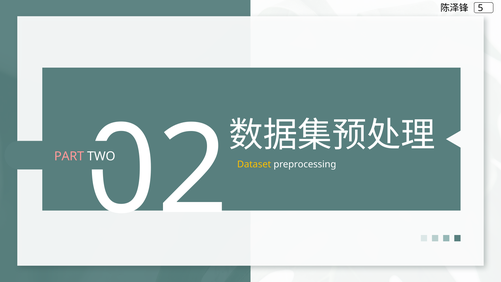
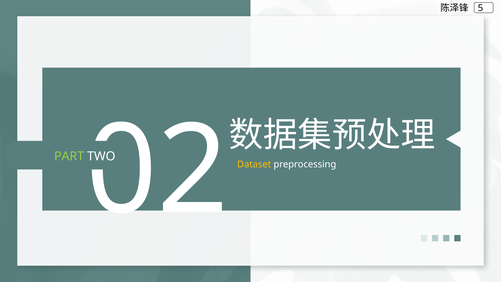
PART colour: pink -> light green
